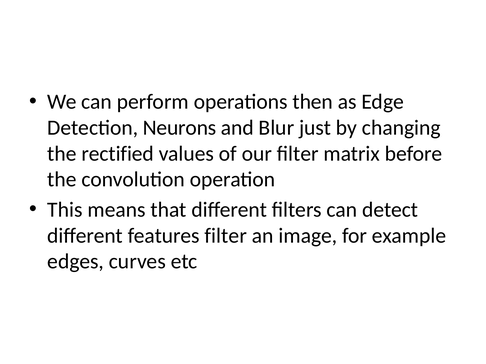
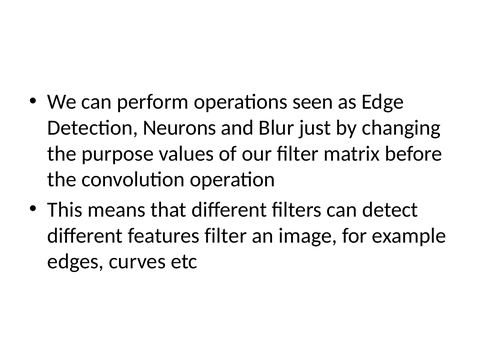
then: then -> seen
rectified: rectified -> purpose
